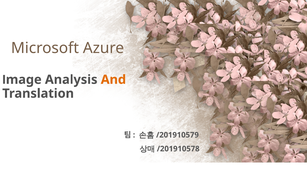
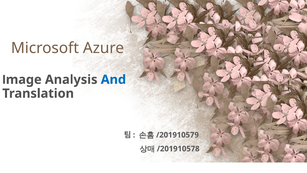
And colour: orange -> blue
